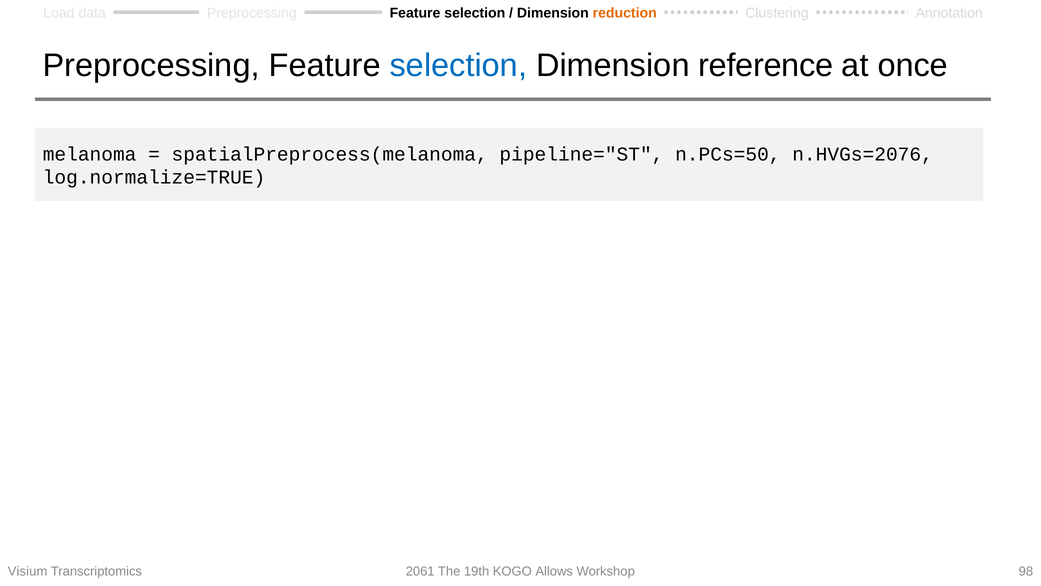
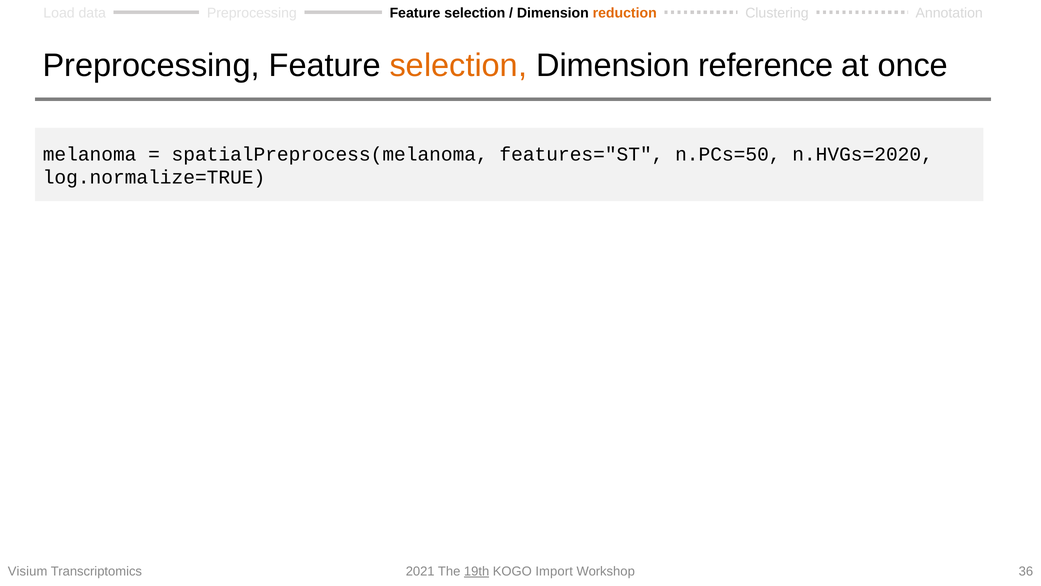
selection at (458, 65) colour: blue -> orange
pipeline="ST: pipeline="ST -> features="ST
n.HVGs=2076: n.HVGs=2076 -> n.HVGs=2020
2061: 2061 -> 2021
19th underline: none -> present
Allows: Allows -> Import
98: 98 -> 36
